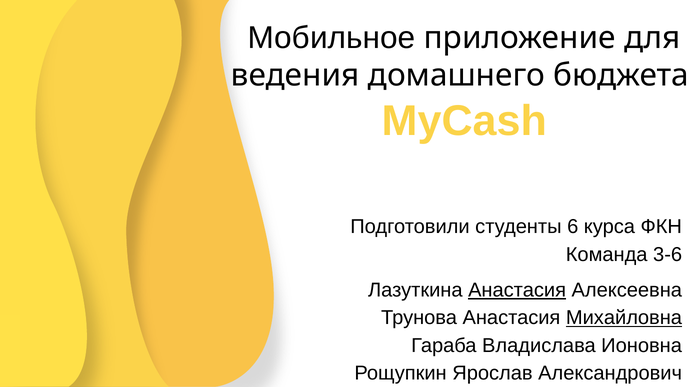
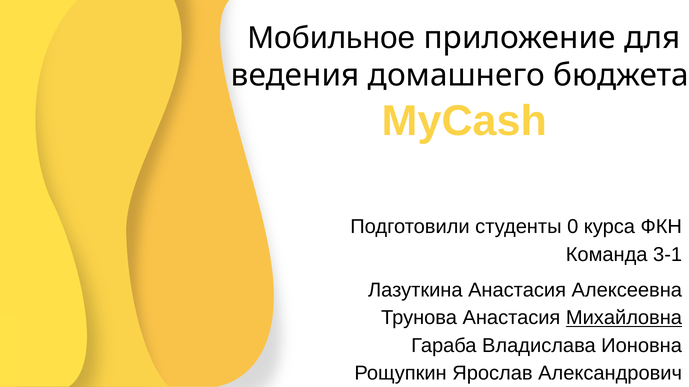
6: 6 -> 0
3-6: 3-6 -> 3-1
Анастасия at (517, 291) underline: present -> none
